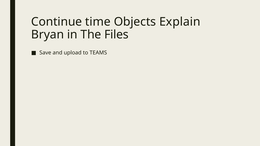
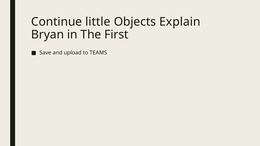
time: time -> little
Files: Files -> First
